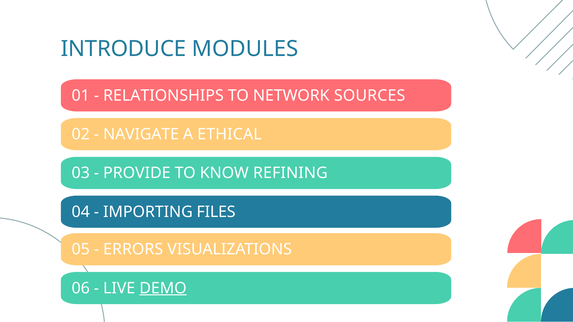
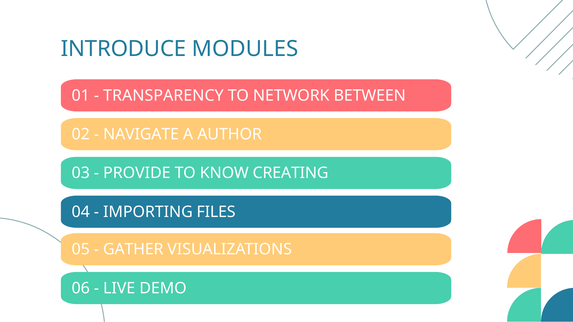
RELATIONSHIPS: RELATIONSHIPS -> TRANSPARENCY
SOURCES: SOURCES -> BETWEEN
ETHICAL: ETHICAL -> AUTHOR
REFINING: REFINING -> CREATING
ERRORS: ERRORS -> GATHER
DEMO underline: present -> none
